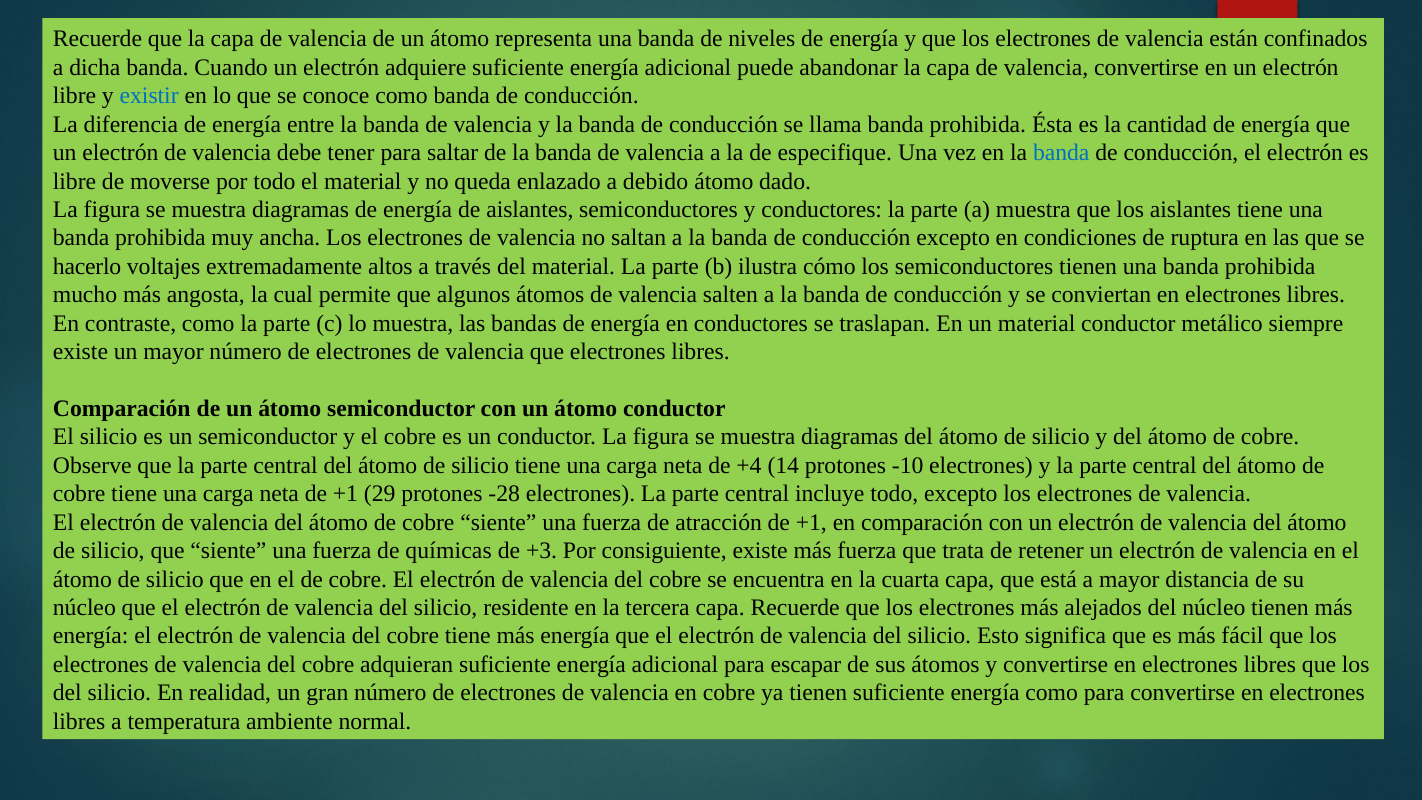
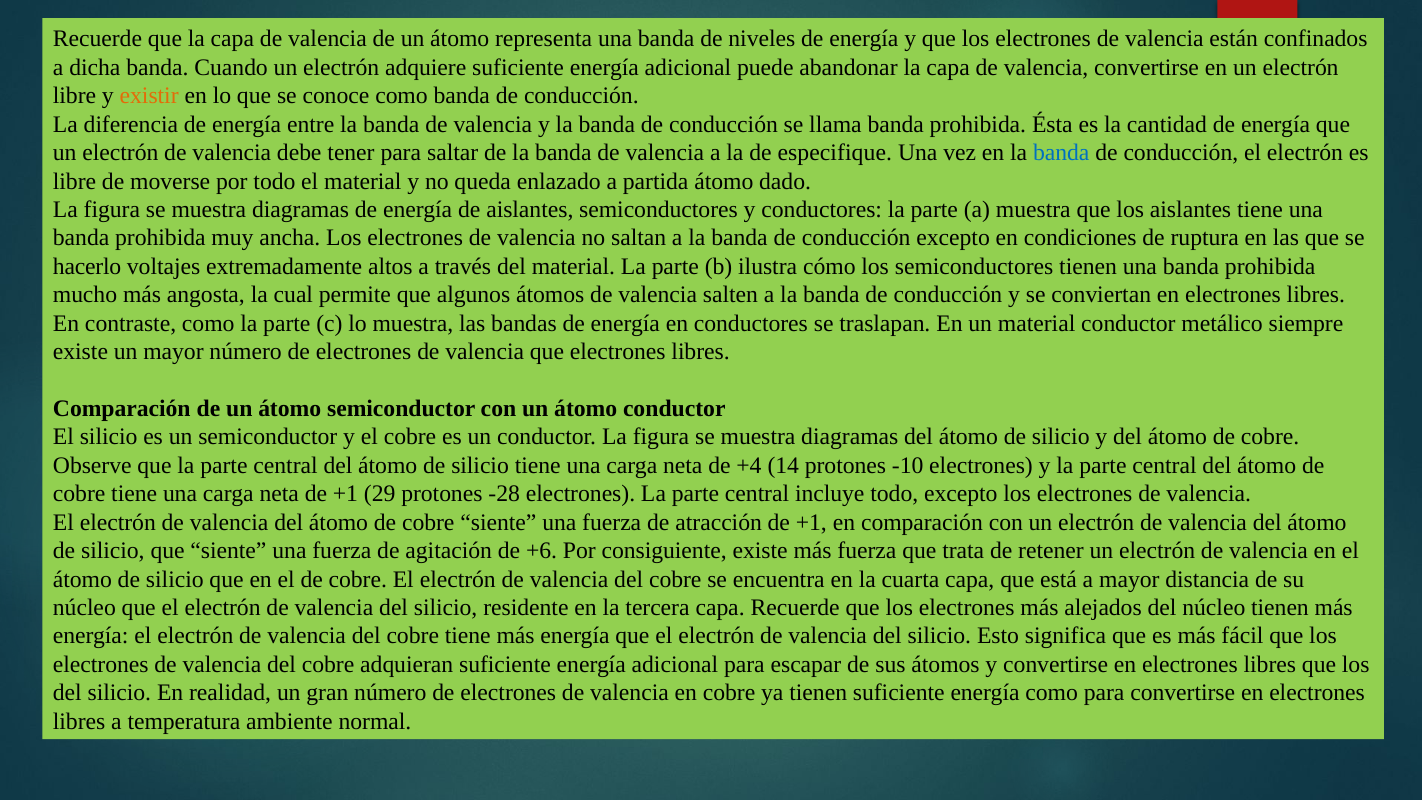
existir colour: blue -> orange
debido: debido -> partida
químicas: químicas -> agitación
+3: +3 -> +6
